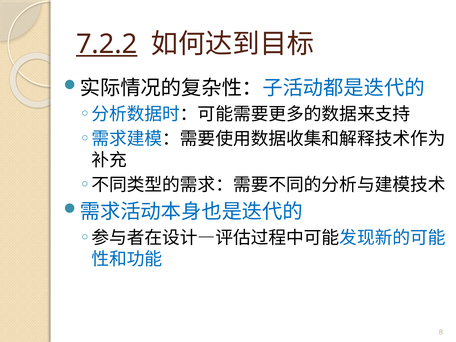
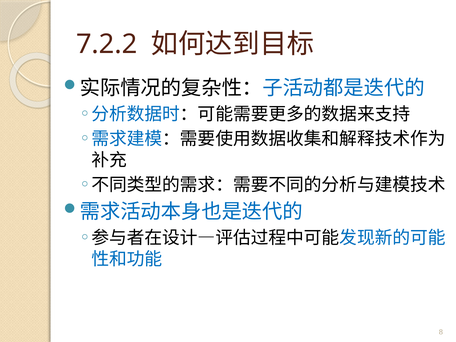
7.2.2 underline: present -> none
